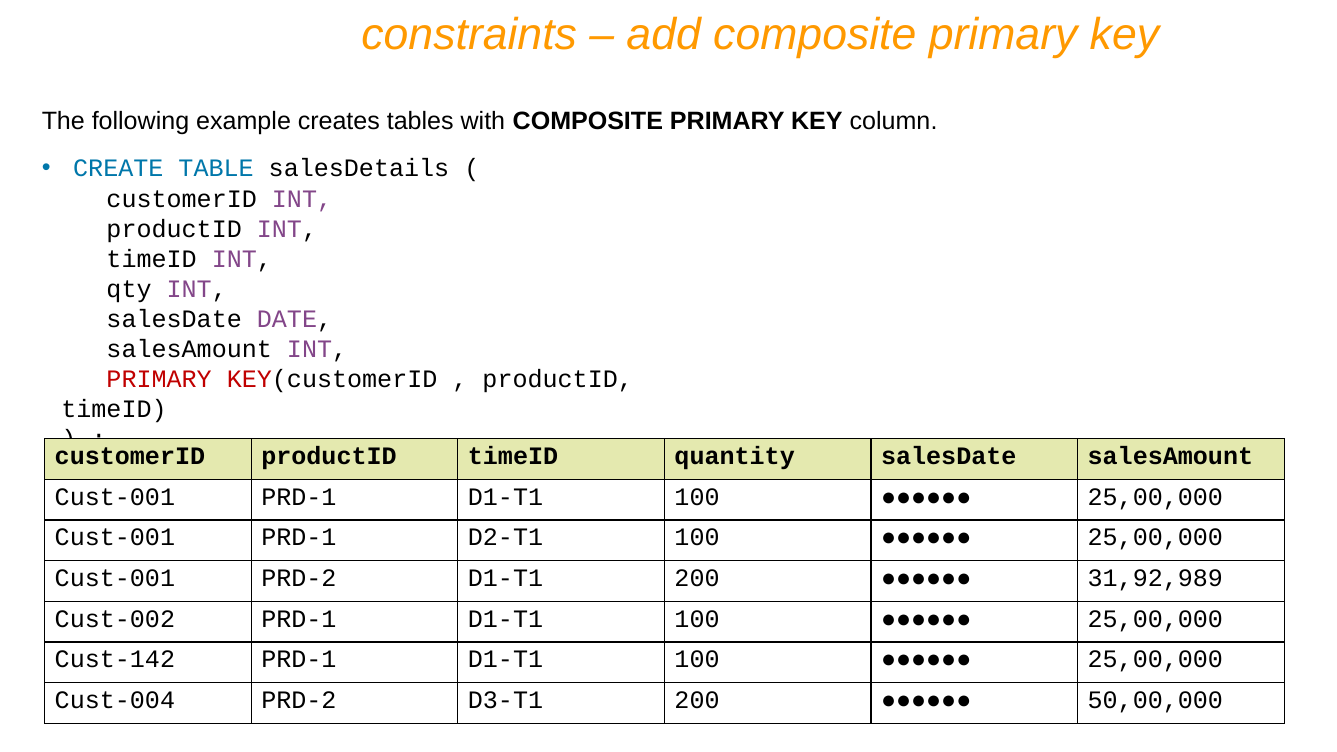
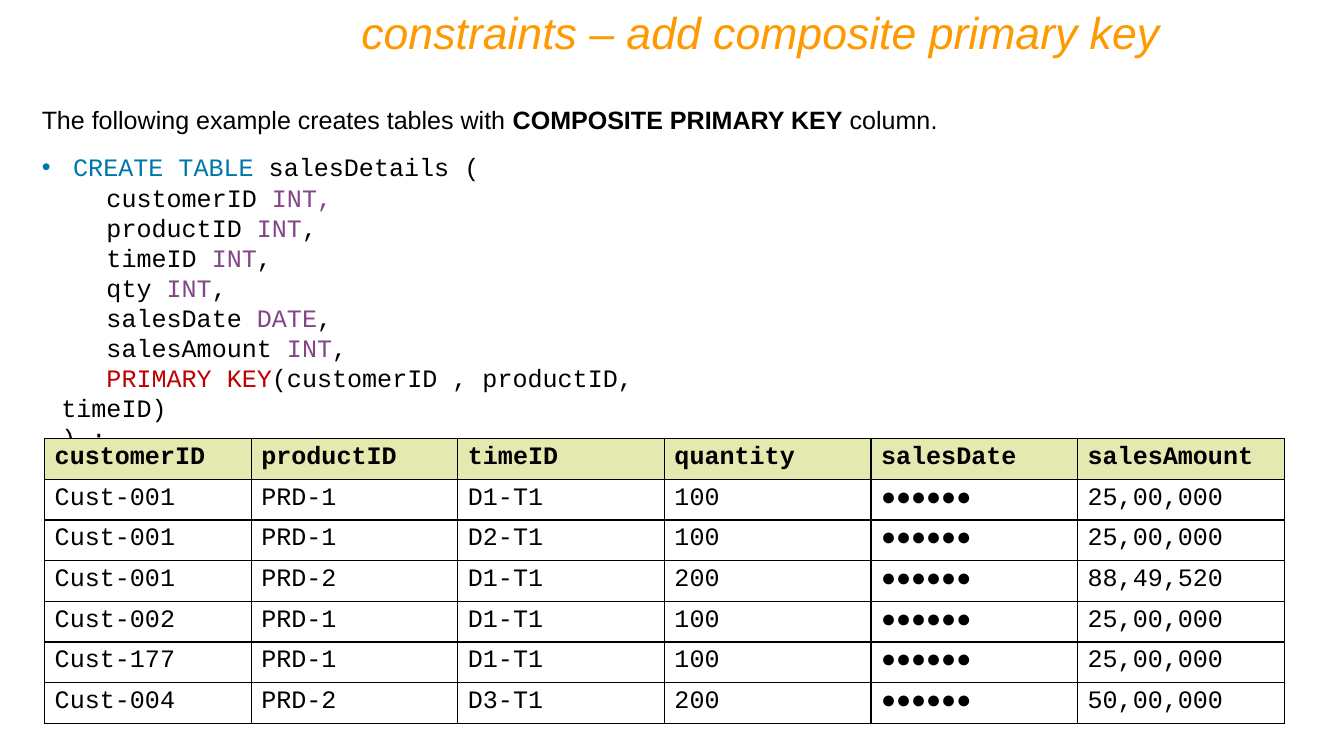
31,92,989: 31,92,989 -> 88,49,520
Cust-142: Cust-142 -> Cust-177
